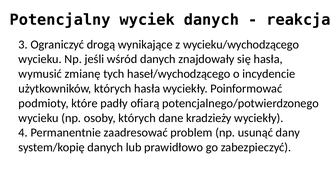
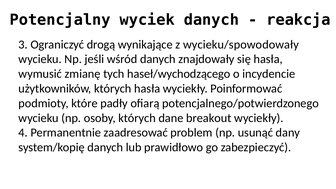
wycieku/wychodzącego: wycieku/wychodzącego -> wycieku/spowodowały
kradzieży: kradzieży -> breakout
